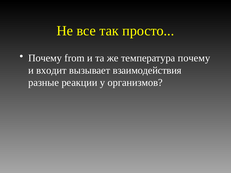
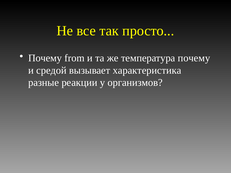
входит: входит -> средой
взаимодействия: взаимодействия -> характеристика
